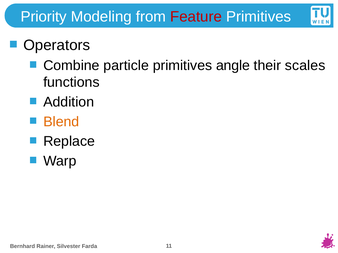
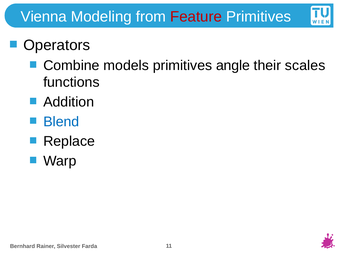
Priority: Priority -> Vienna
particle: particle -> models
Blend colour: orange -> blue
